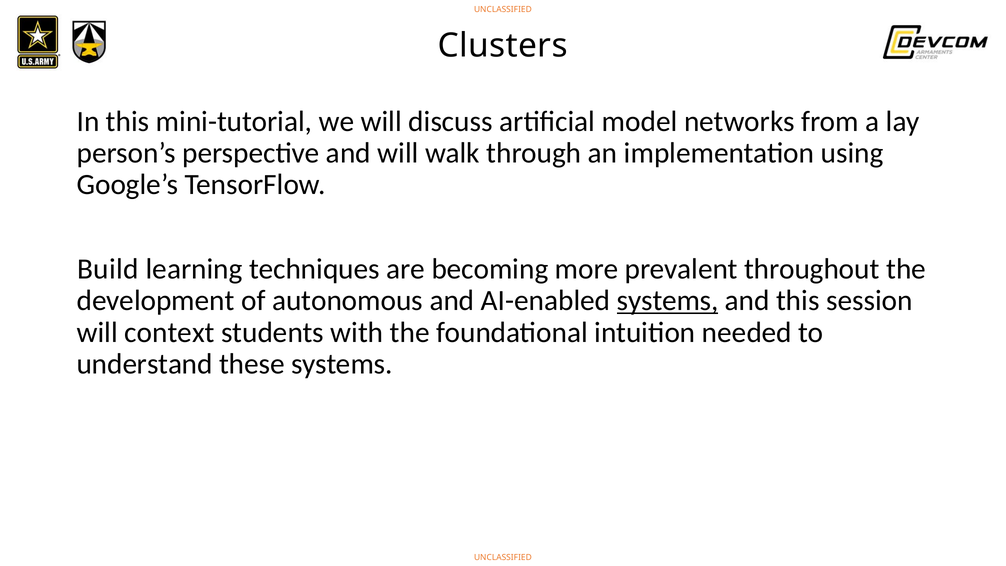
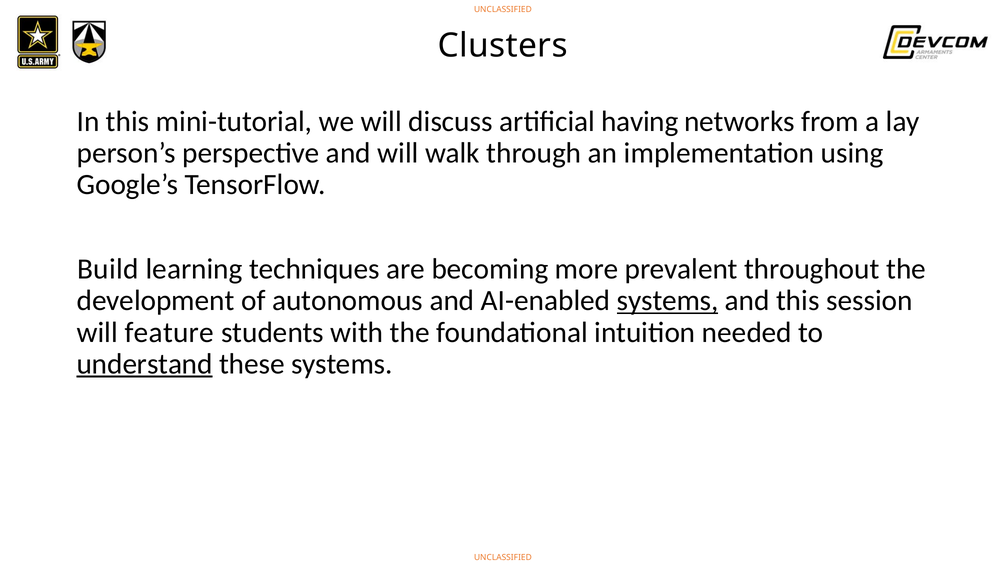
model: model -> having
context: context -> feature
understand underline: none -> present
